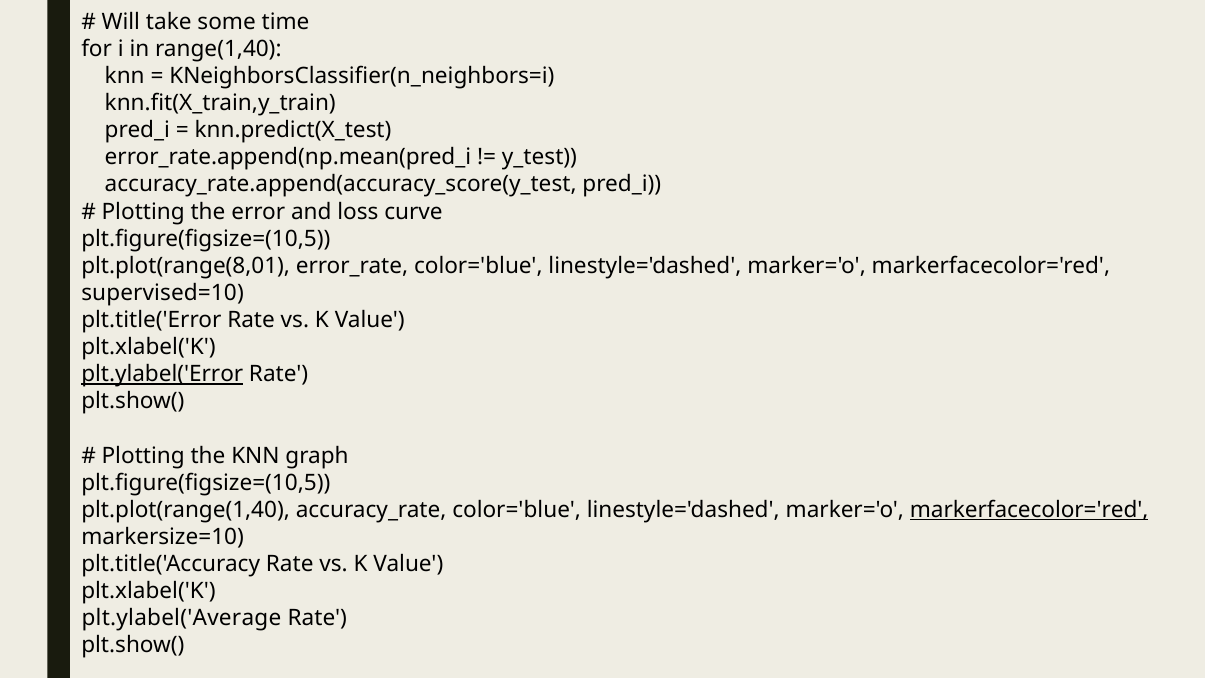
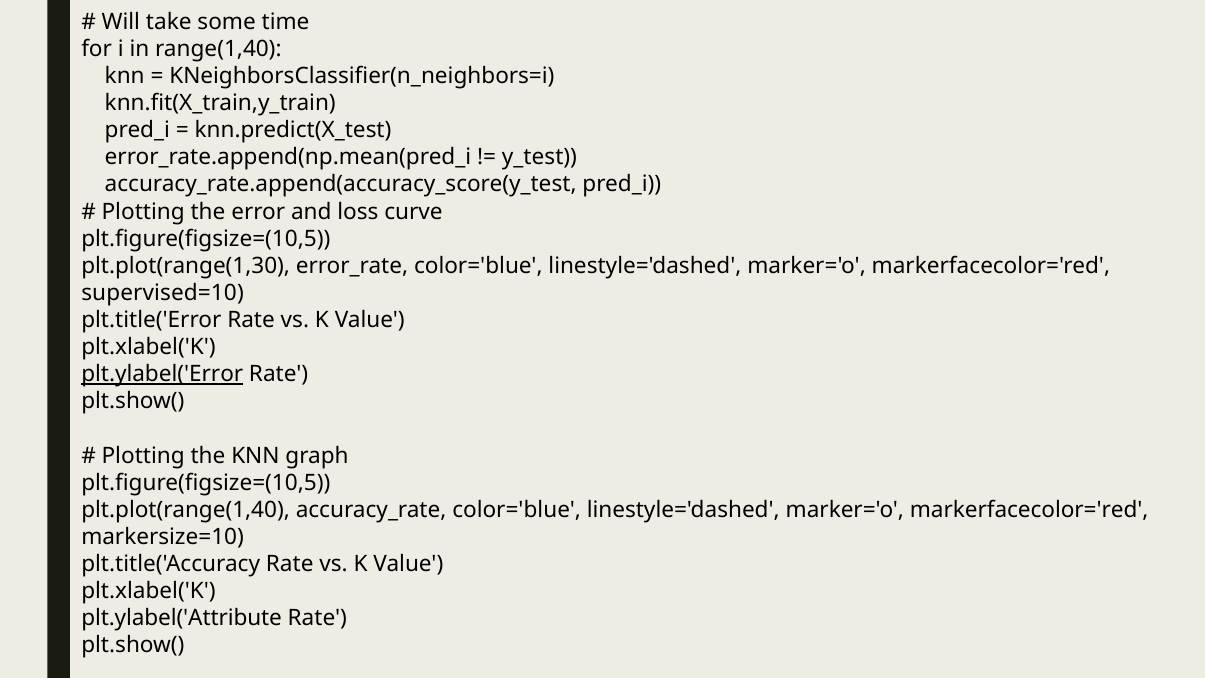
plt.plot(range(8,01: plt.plot(range(8,01 -> plt.plot(range(1,30
markerfacecolor='red at (1029, 510) underline: present -> none
plt.ylabel('Average: plt.ylabel('Average -> plt.ylabel('Attribute
